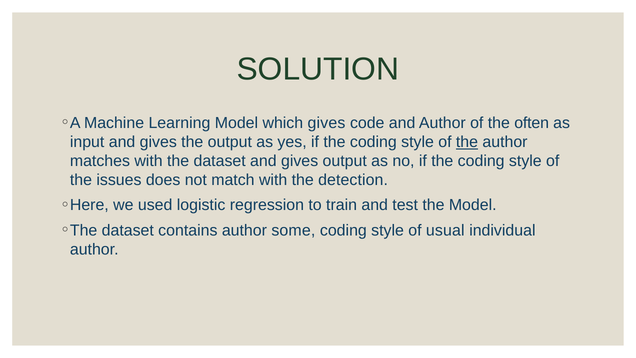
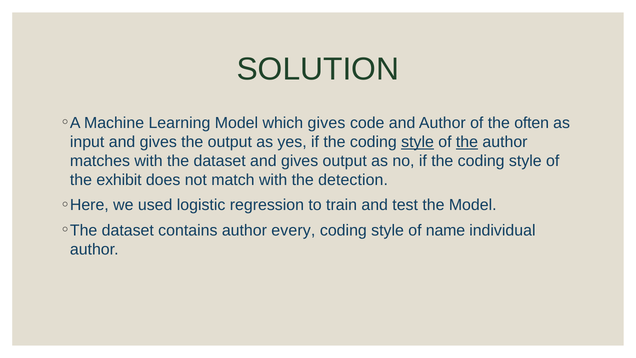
style at (418, 142) underline: none -> present
issues: issues -> exhibit
some: some -> every
usual: usual -> name
